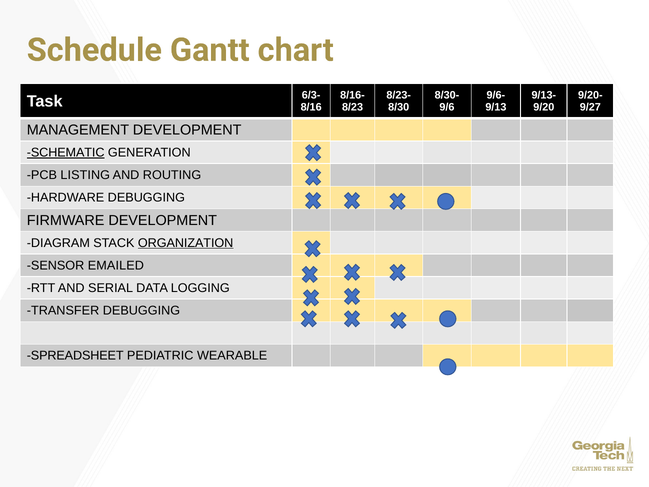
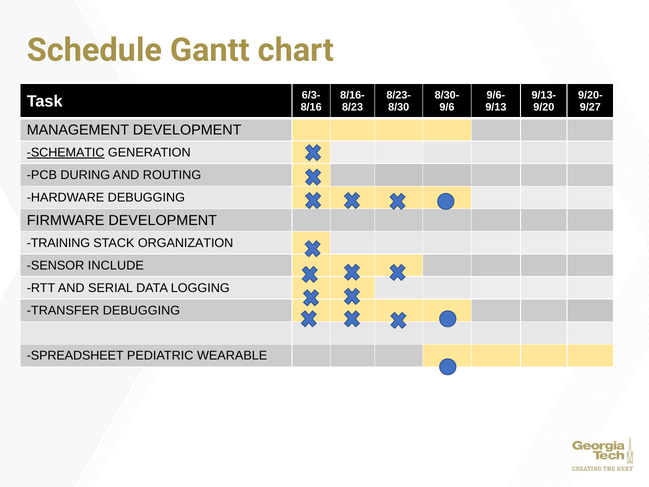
LISTING: LISTING -> DURING
DIAGRAM: DIAGRAM -> TRAINING
ORGANIZATION underline: present -> none
EMAILED: EMAILED -> INCLUDE
